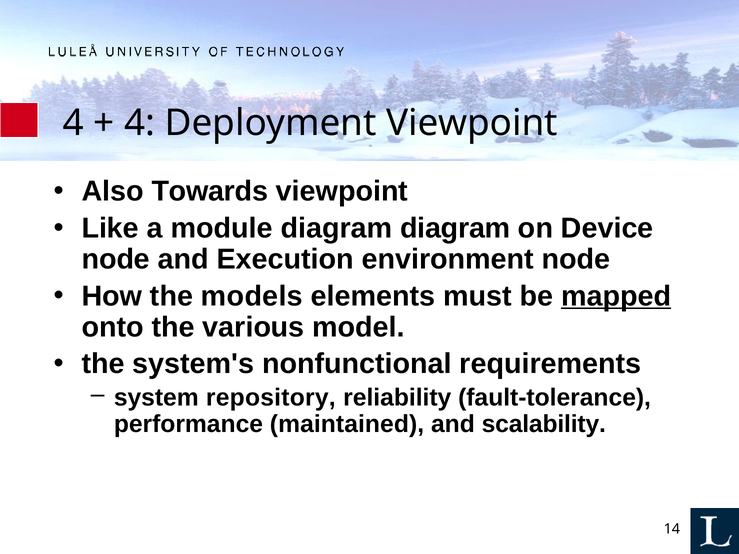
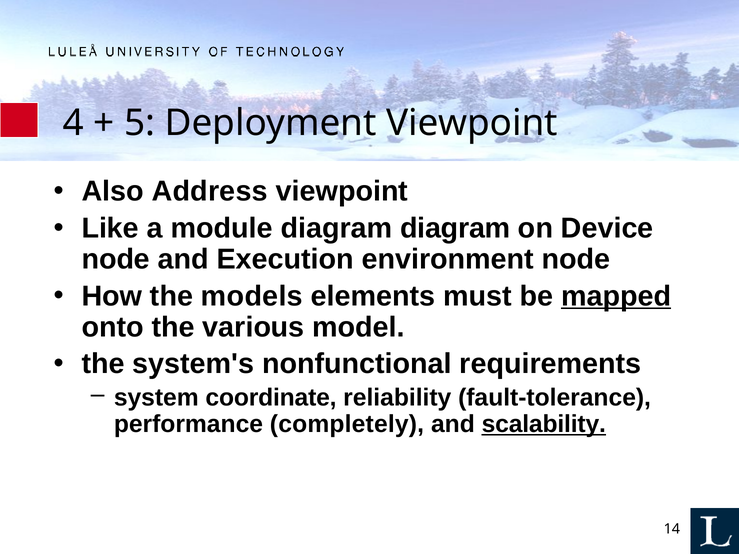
4 at (140, 123): 4 -> 5
Towards: Towards -> Address
repository: repository -> coordinate
maintained: maintained -> completely
scalability underline: none -> present
